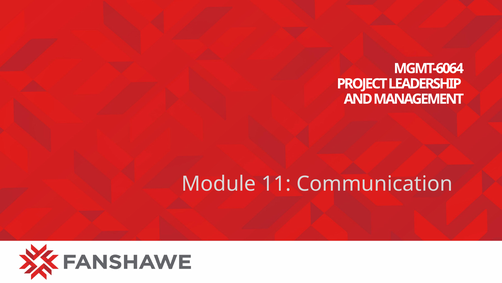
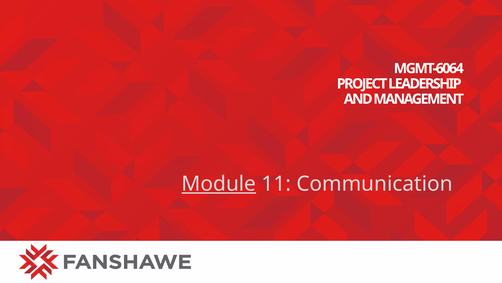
Module underline: none -> present
